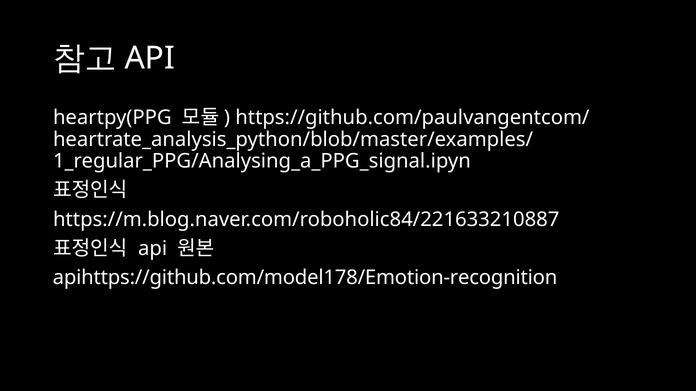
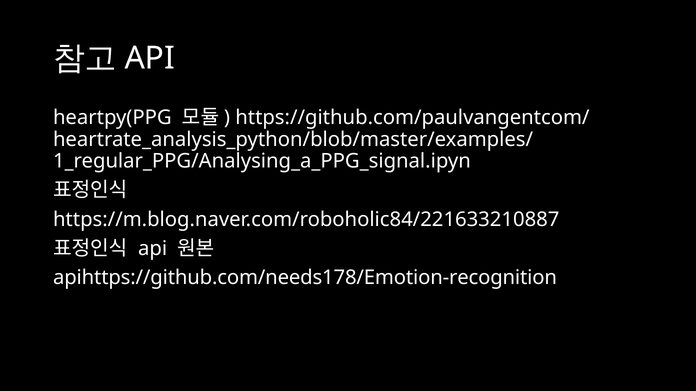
apihttps://github.com/model178/Emotion-recognition: apihttps://github.com/model178/Emotion-recognition -> apihttps://github.com/needs178/Emotion-recognition
